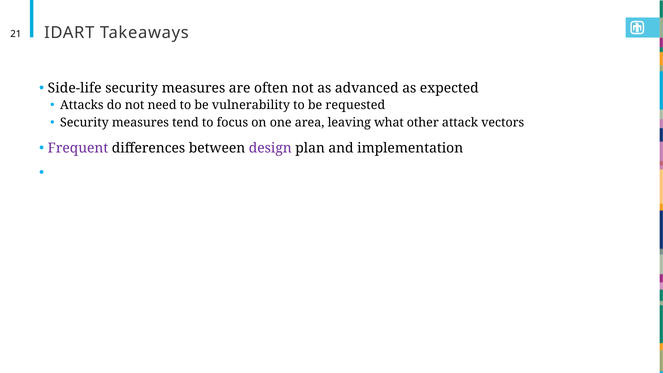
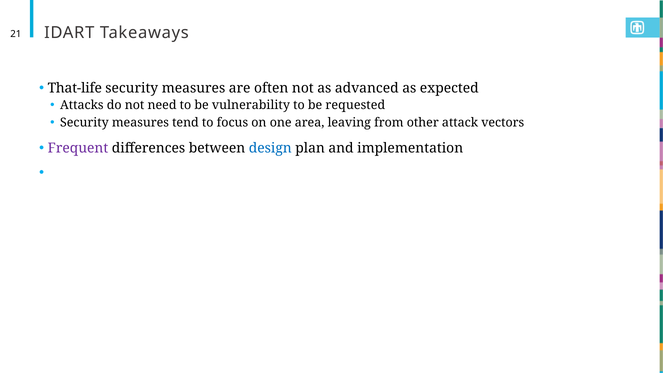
Side-life: Side-life -> That-life
what: what -> from
design colour: purple -> blue
